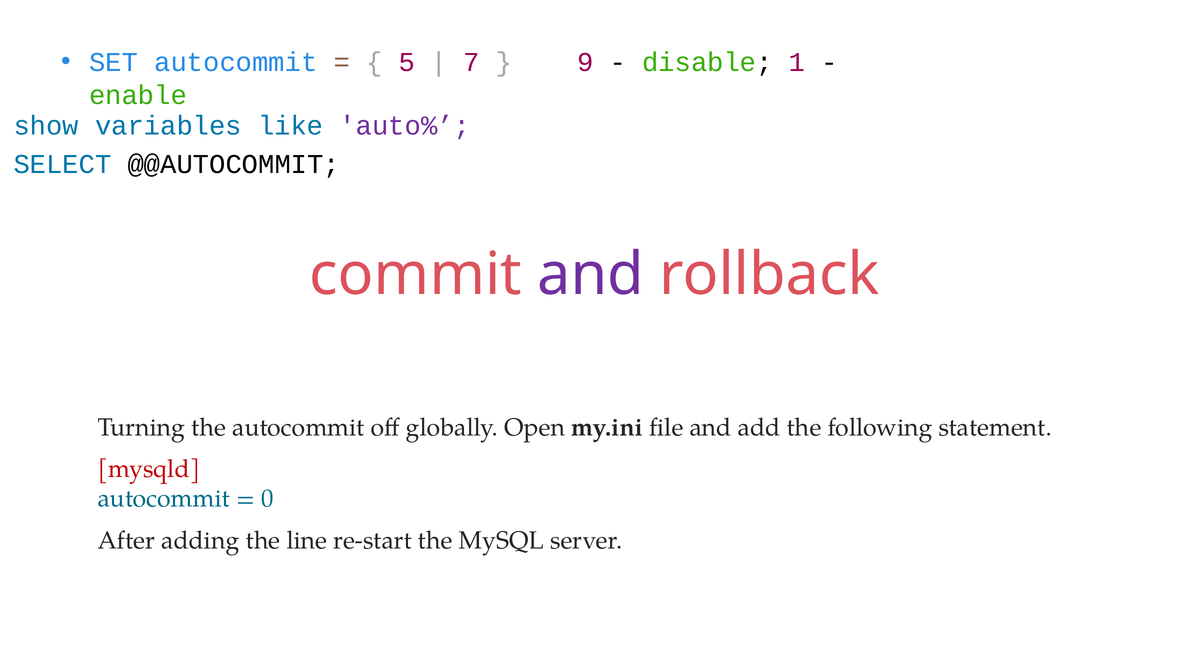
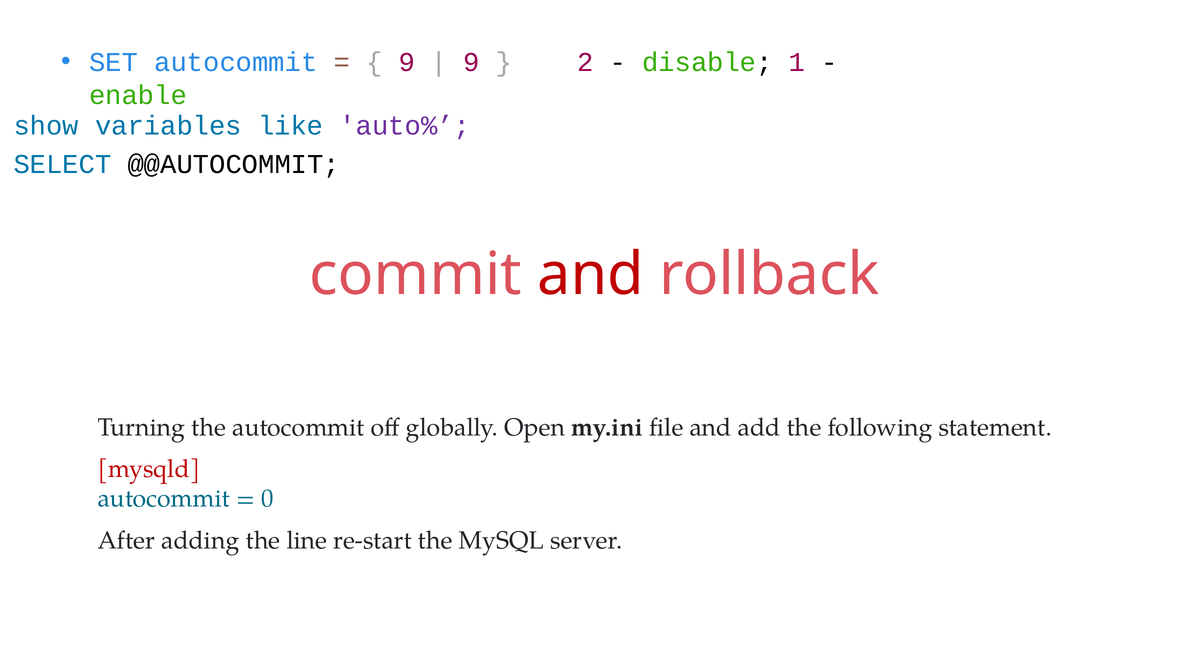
5 at (407, 62): 5 -> 9
7 at (472, 62): 7 -> 9
9: 9 -> 2
and at (591, 275) colour: purple -> red
